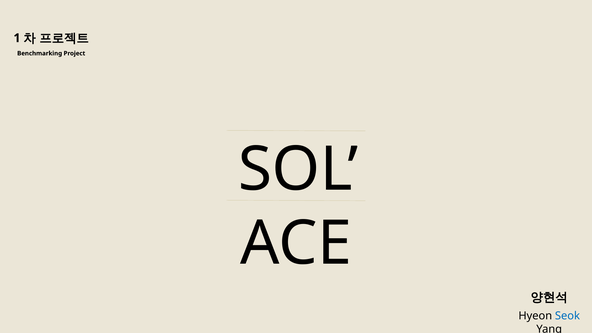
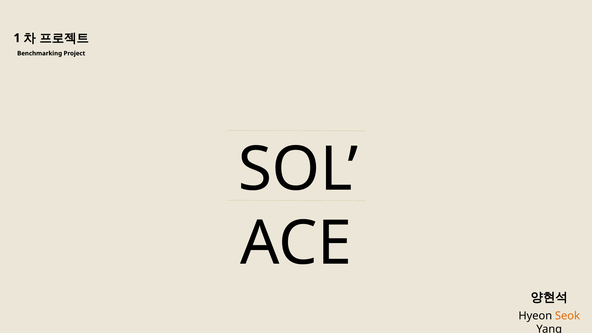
Seok colour: blue -> orange
